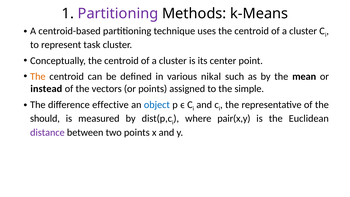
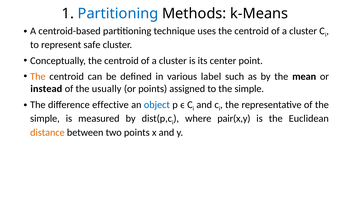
Partitioning at (118, 14) colour: purple -> blue
task: task -> safe
nikal: nikal -> label
vectors: vectors -> usually
should at (45, 119): should -> simple
distance colour: purple -> orange
